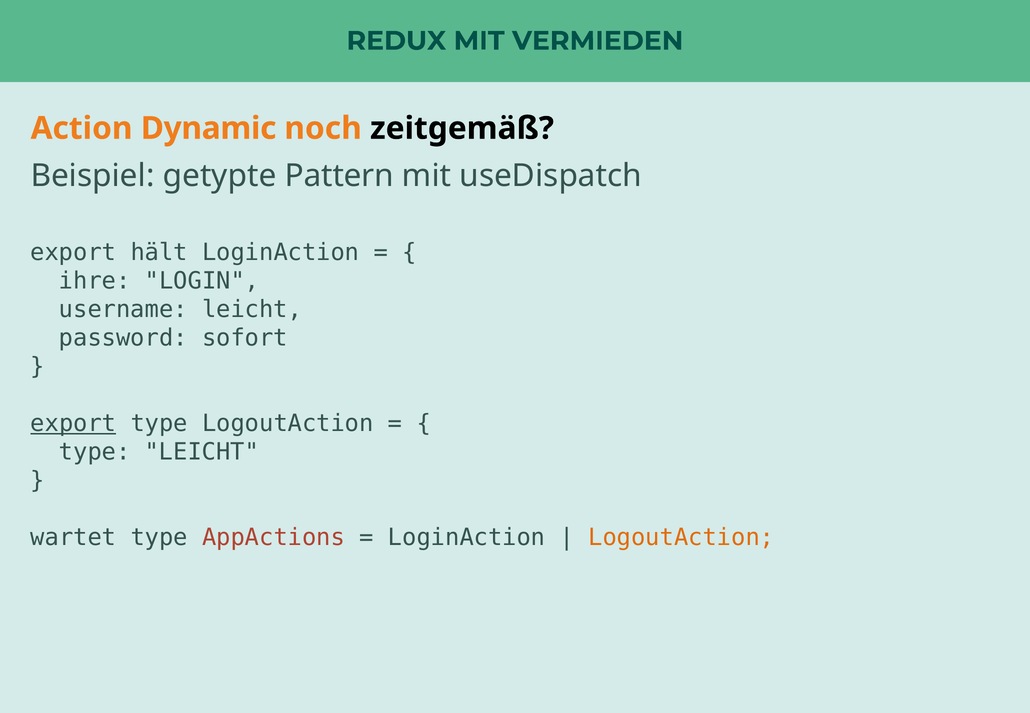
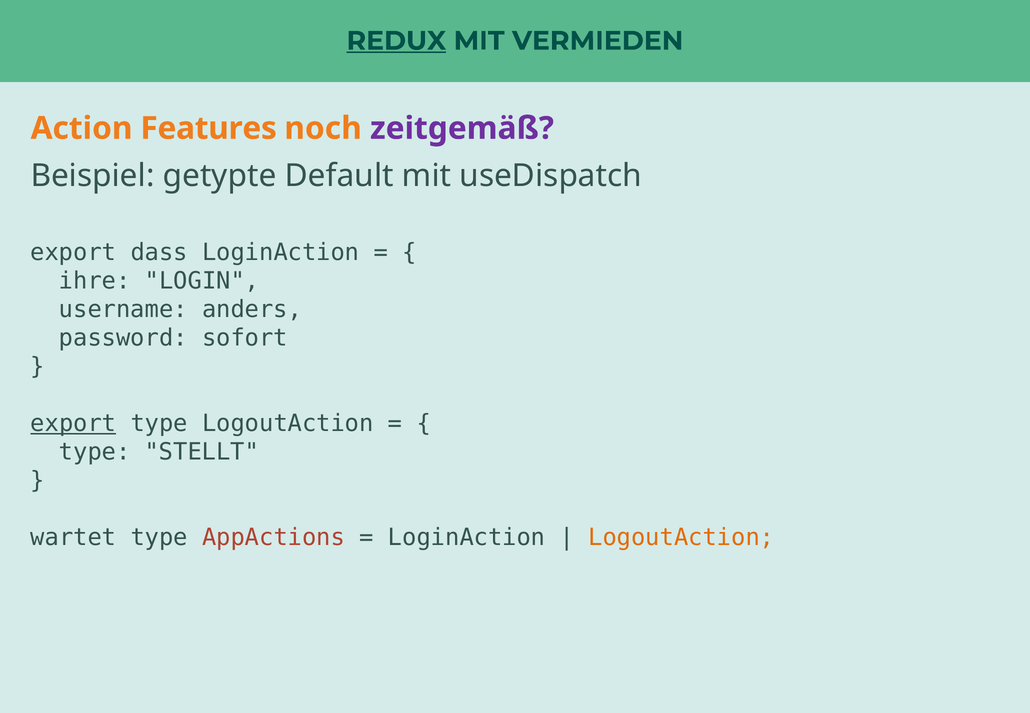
REDUX underline: none -> present
Dynamic: Dynamic -> Features
zeitgemäß colour: black -> purple
Pattern: Pattern -> Default
hält: hält -> dass
username leicht: leicht -> anders
type LEICHT: LEICHT -> STELLT
